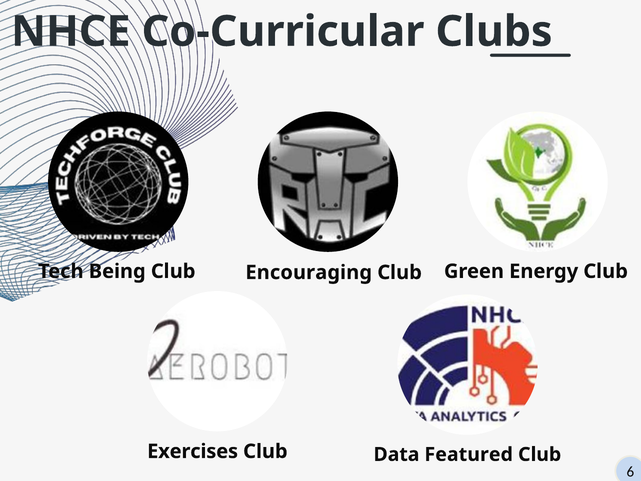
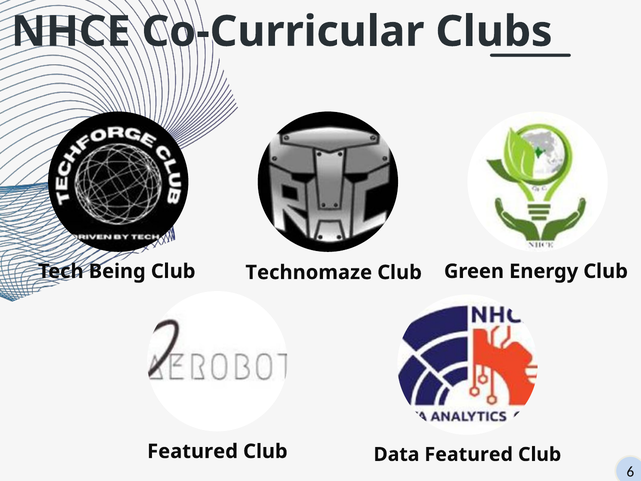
Encouraging: Encouraging -> Technomaze
Exercises at (193, 451): Exercises -> Featured
